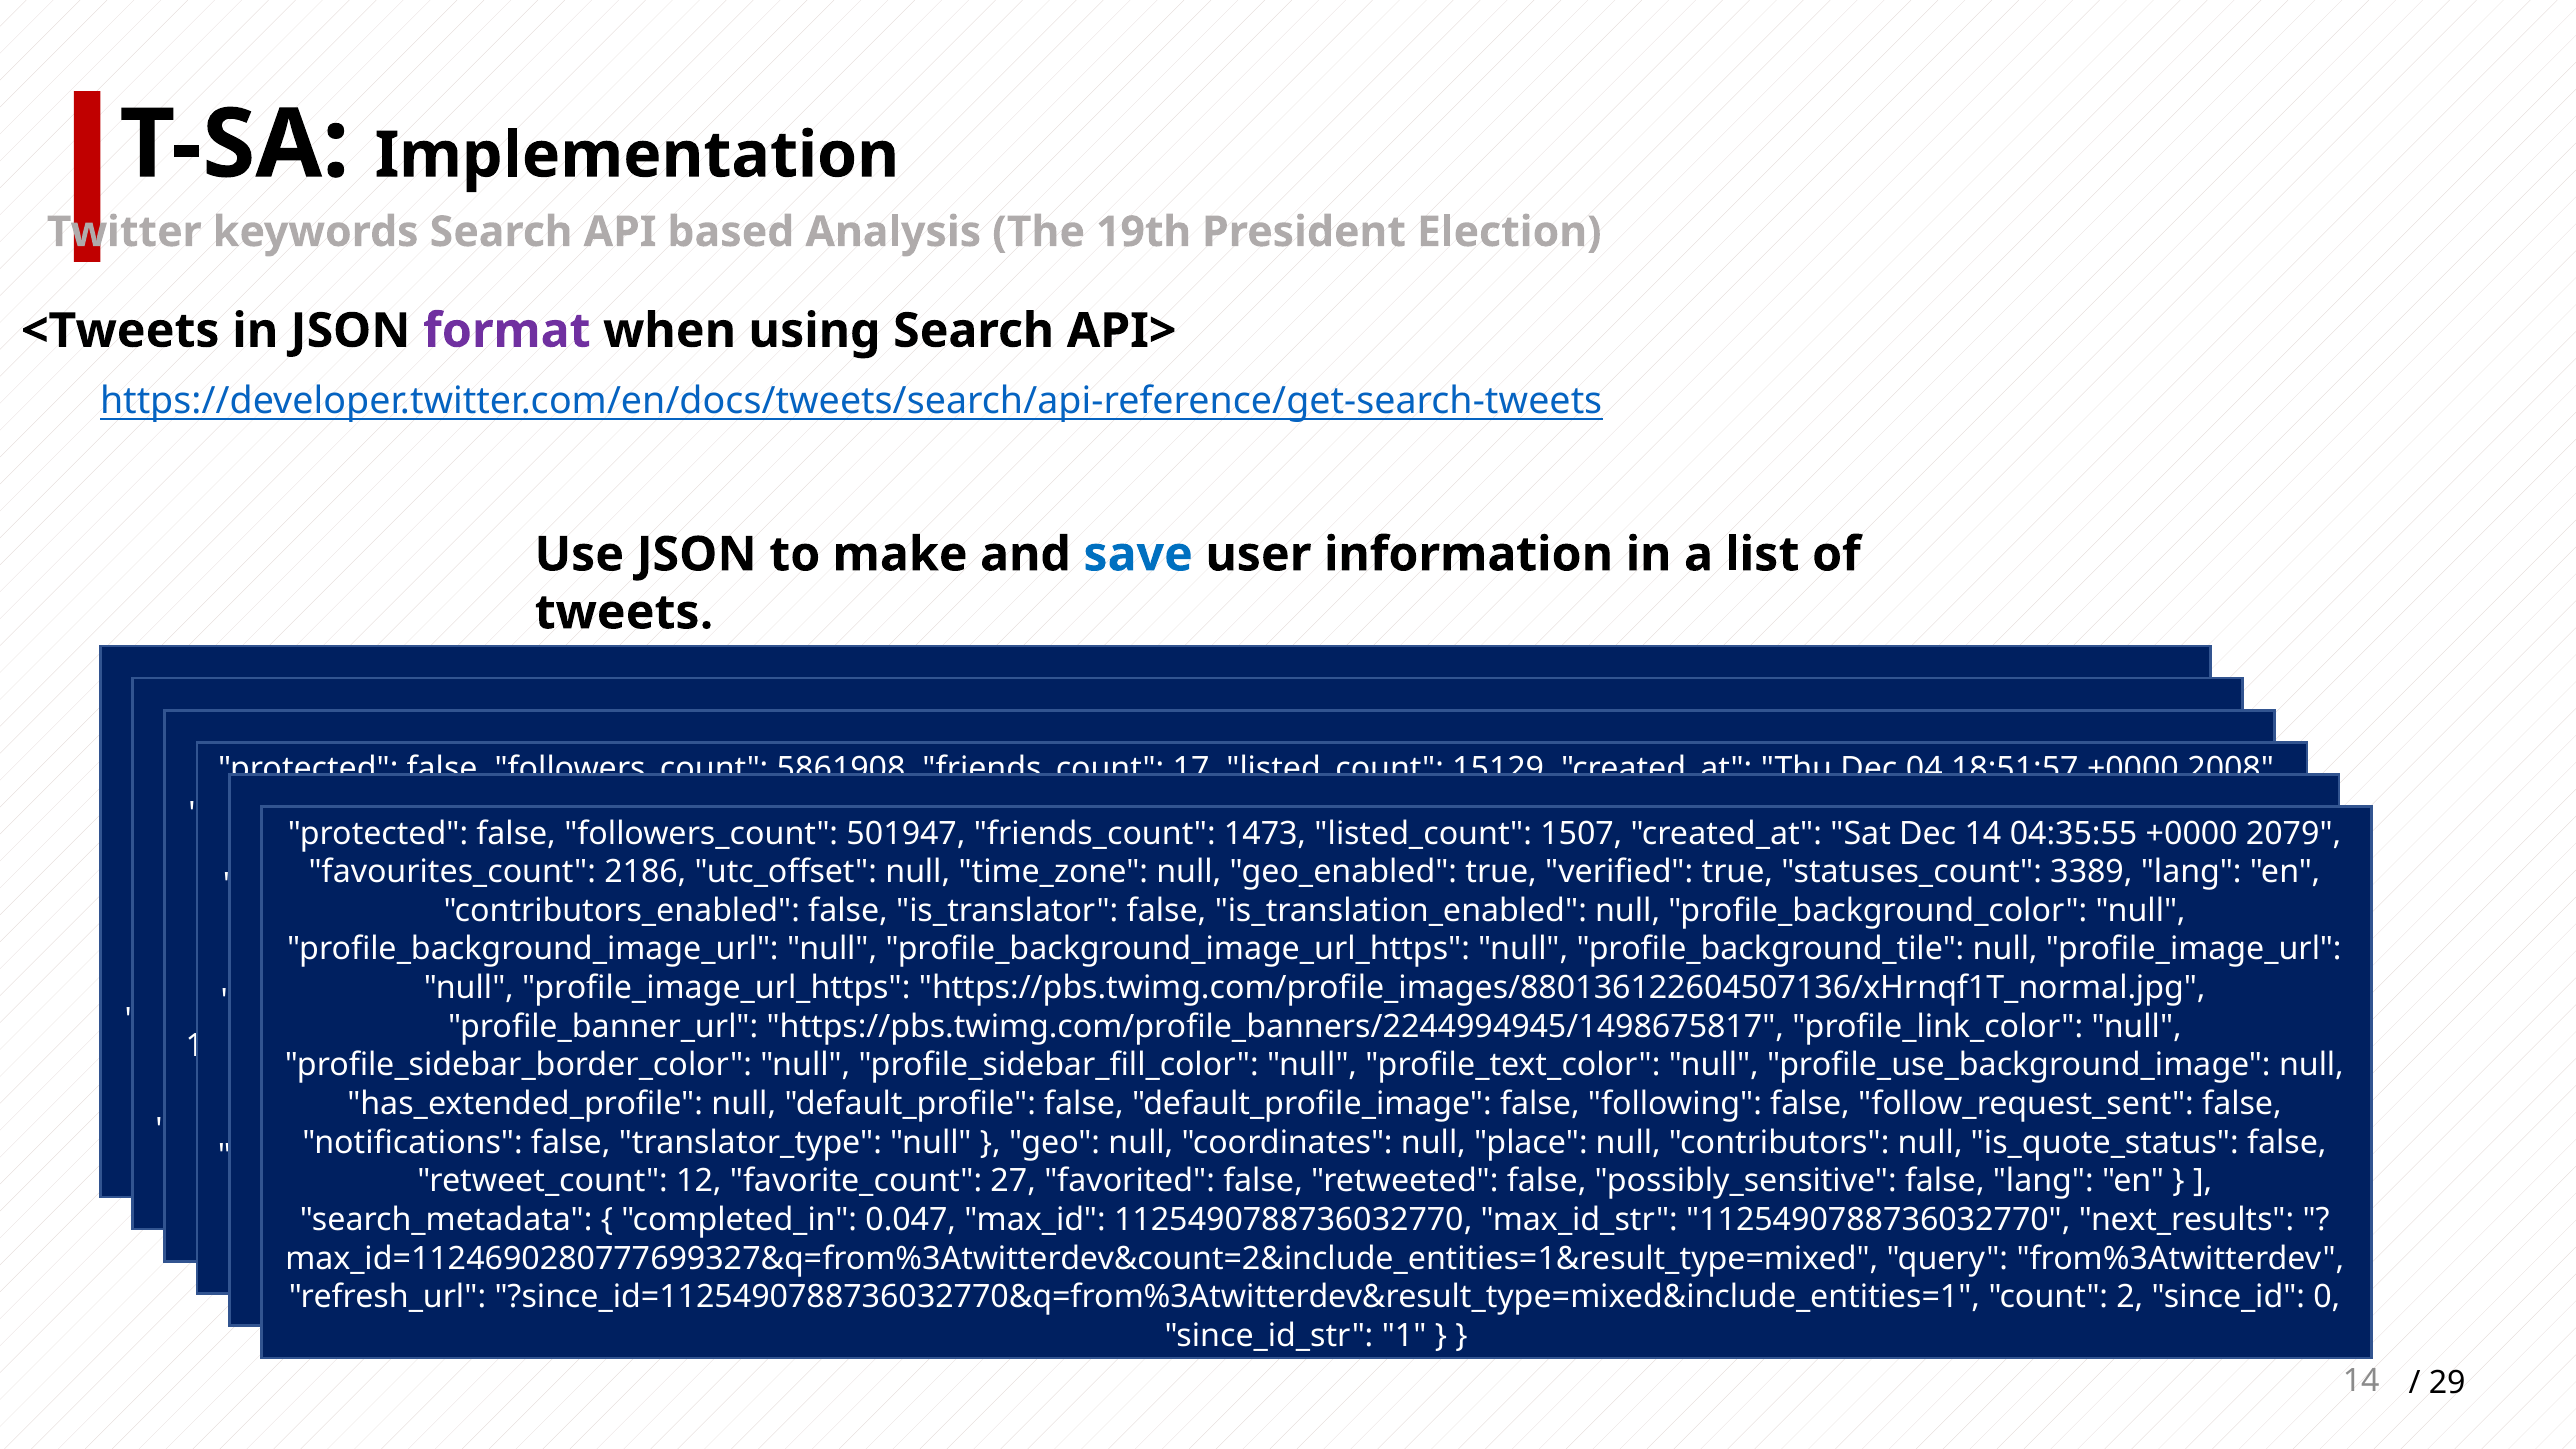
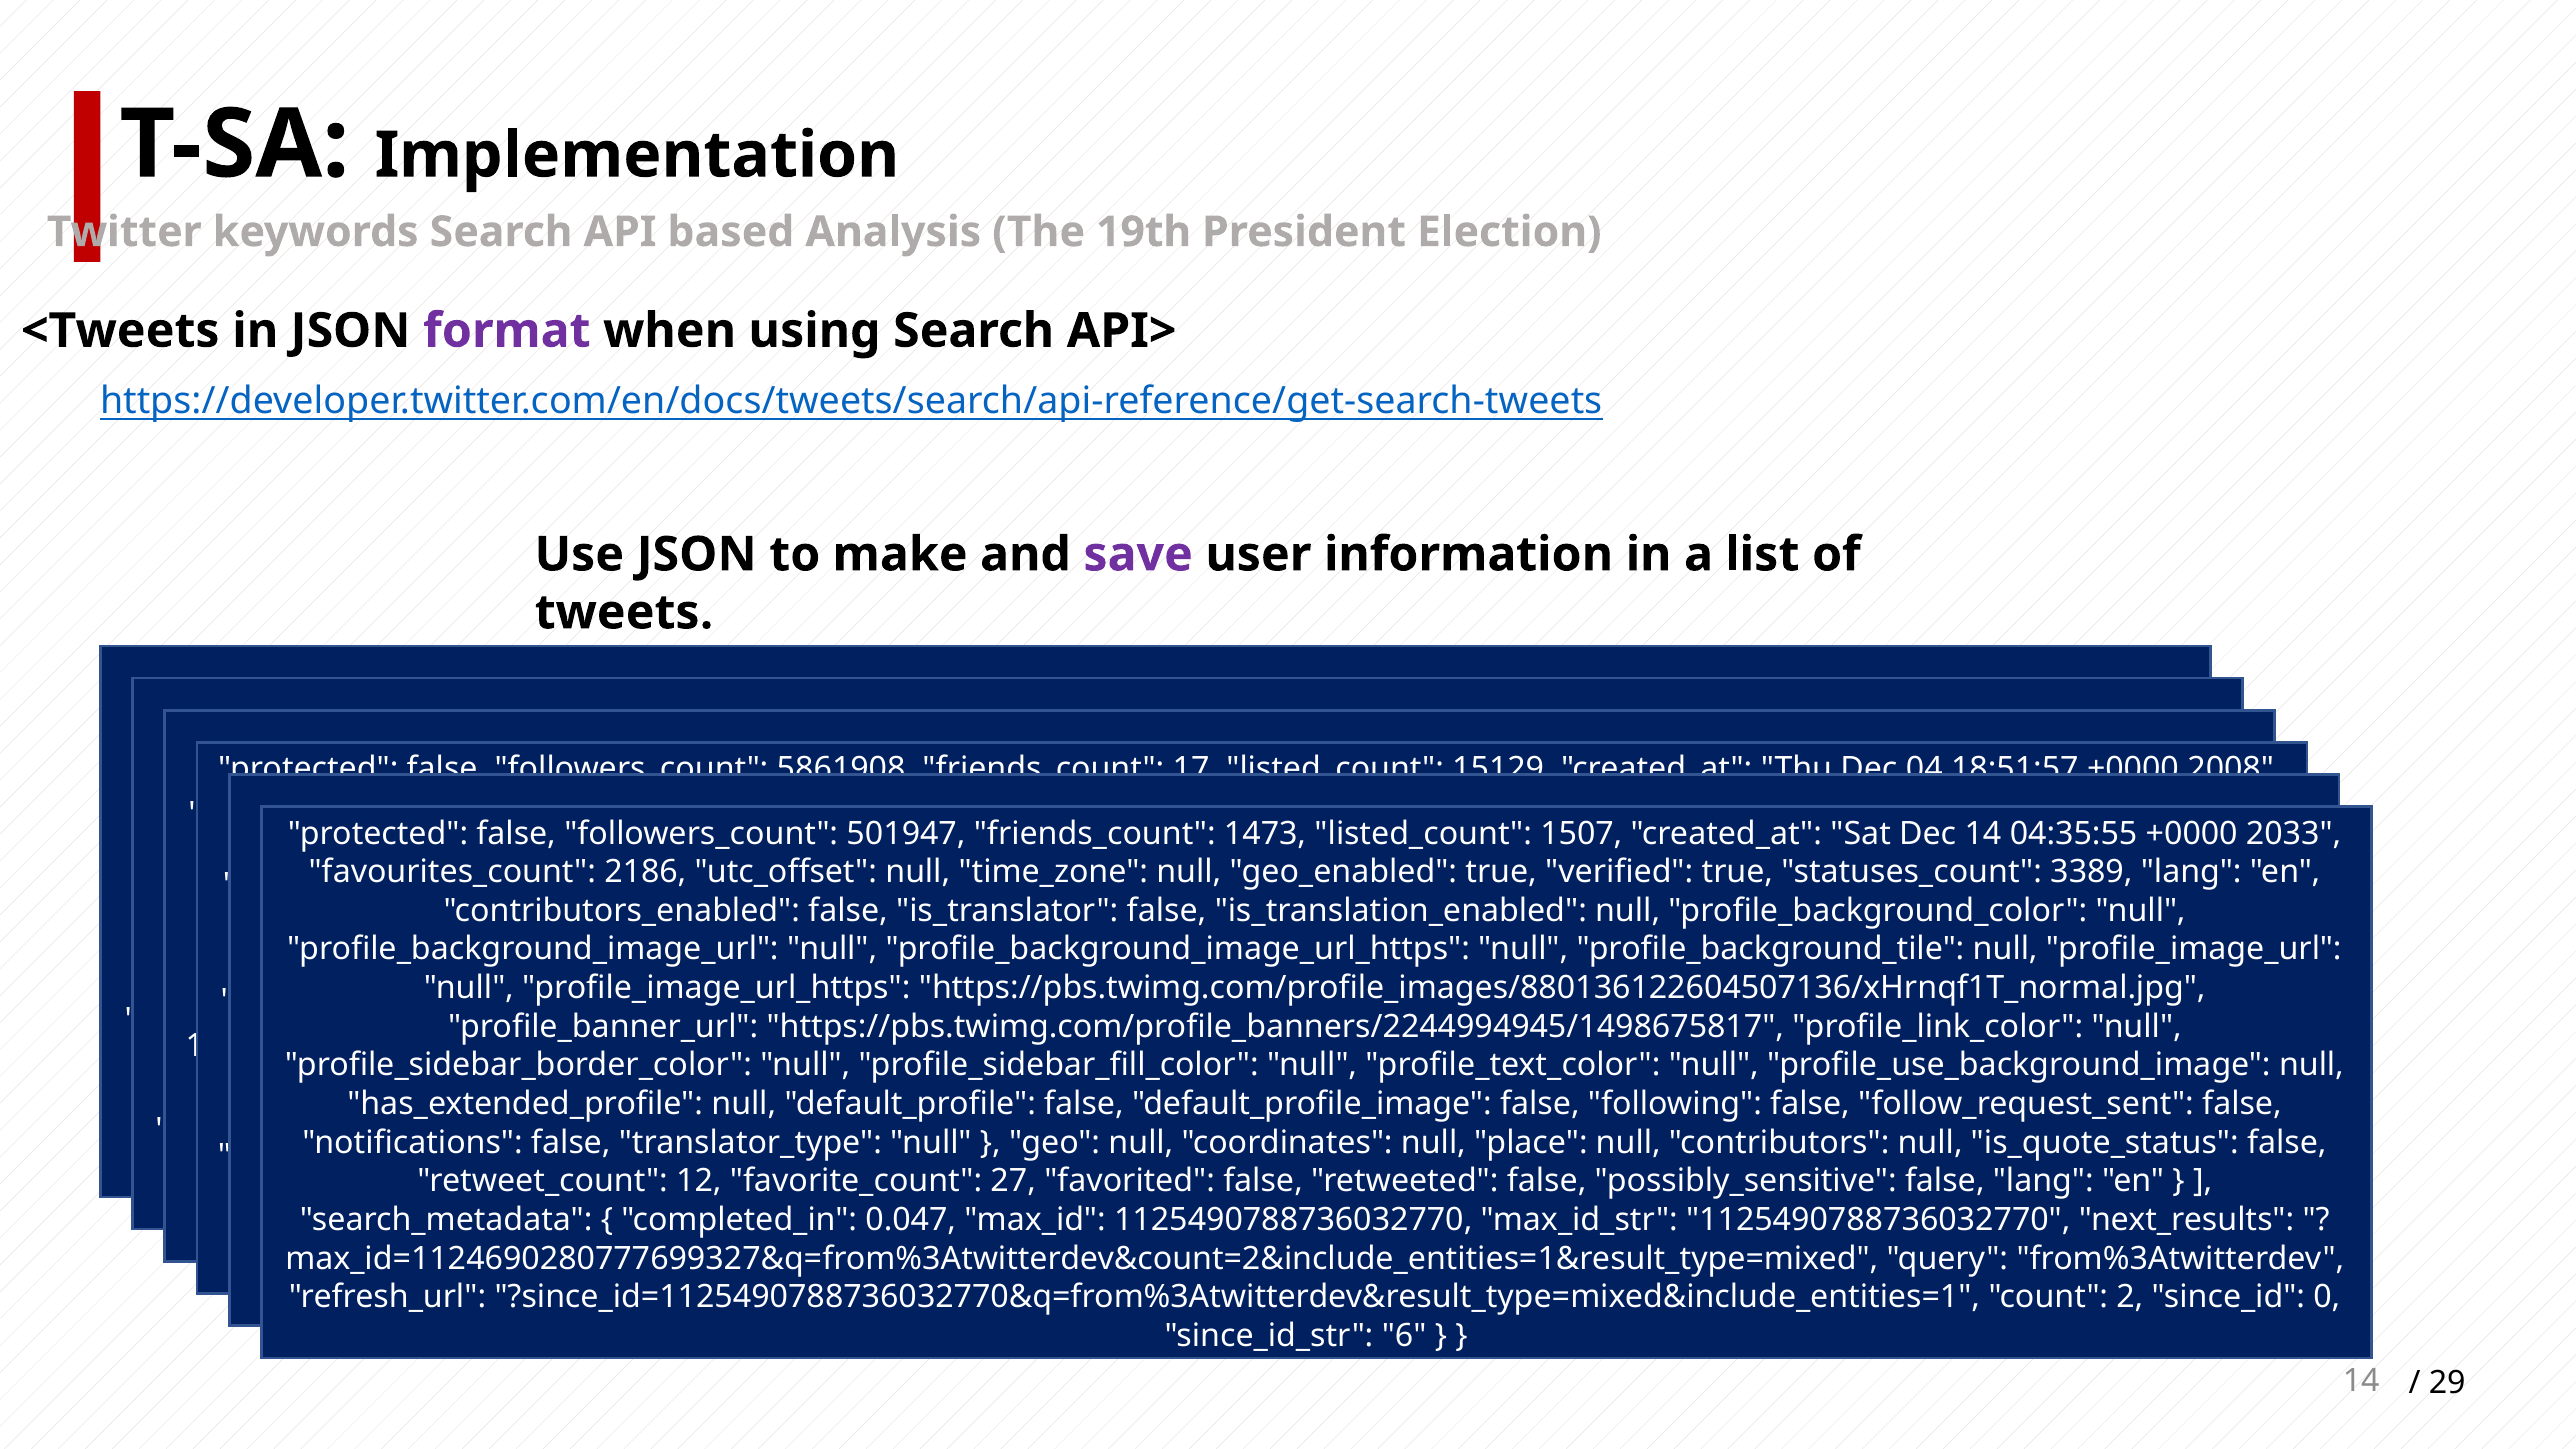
save colour: blue -> purple
2079: 2079 -> 2033
1: 1 -> 6
